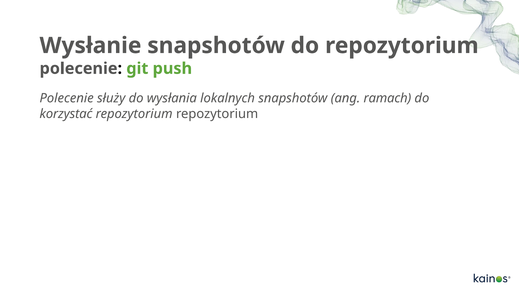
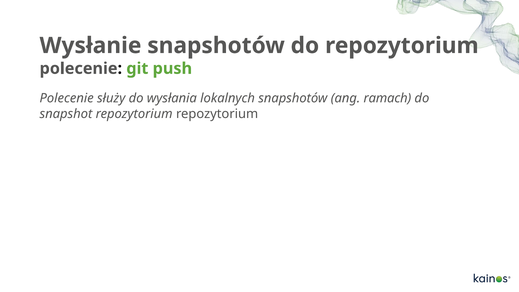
korzystać: korzystać -> snapshot
